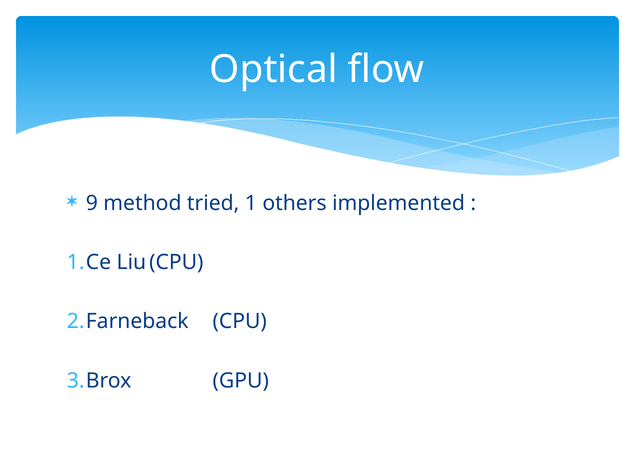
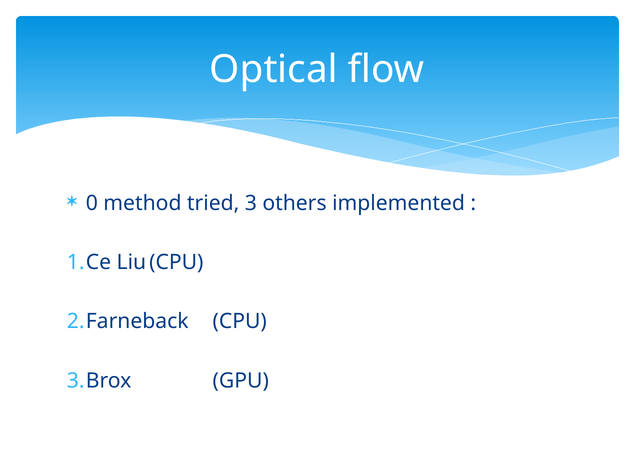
9: 9 -> 0
1: 1 -> 3
